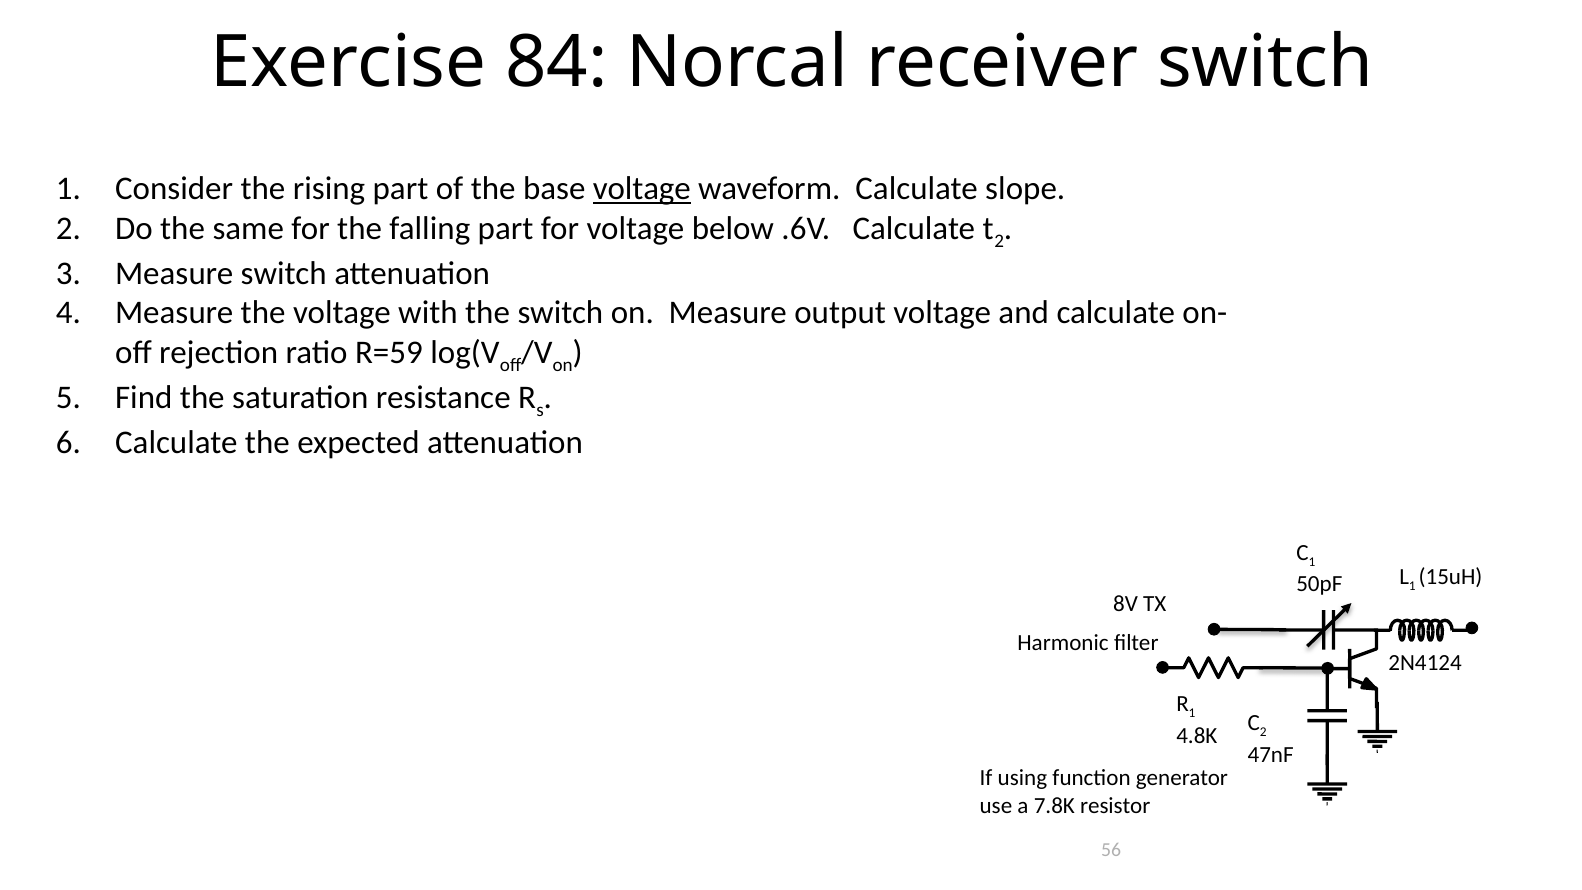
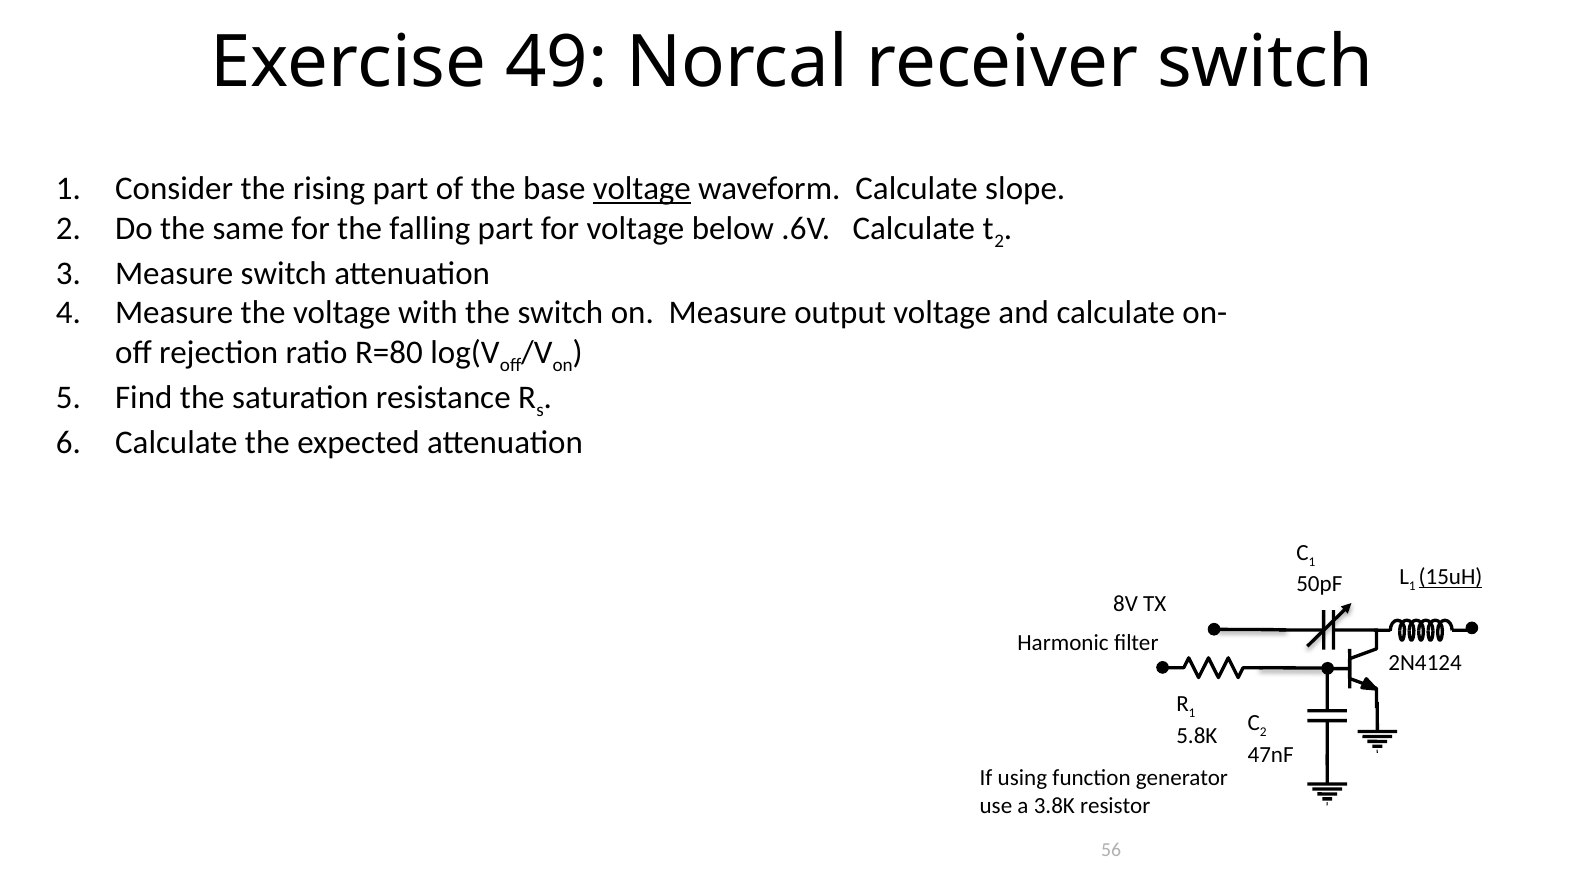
84: 84 -> 49
R=59: R=59 -> R=80
15uH underline: none -> present
4.8K: 4.8K -> 5.8K
7.8K: 7.8K -> 3.8K
